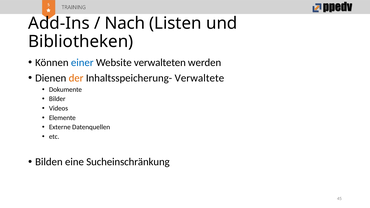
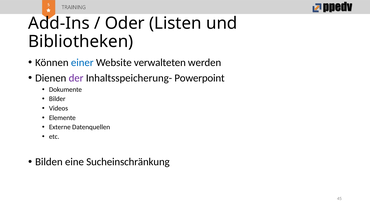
Nach: Nach -> Oder
der colour: orange -> purple
Verwaltete: Verwaltete -> Powerpoint
